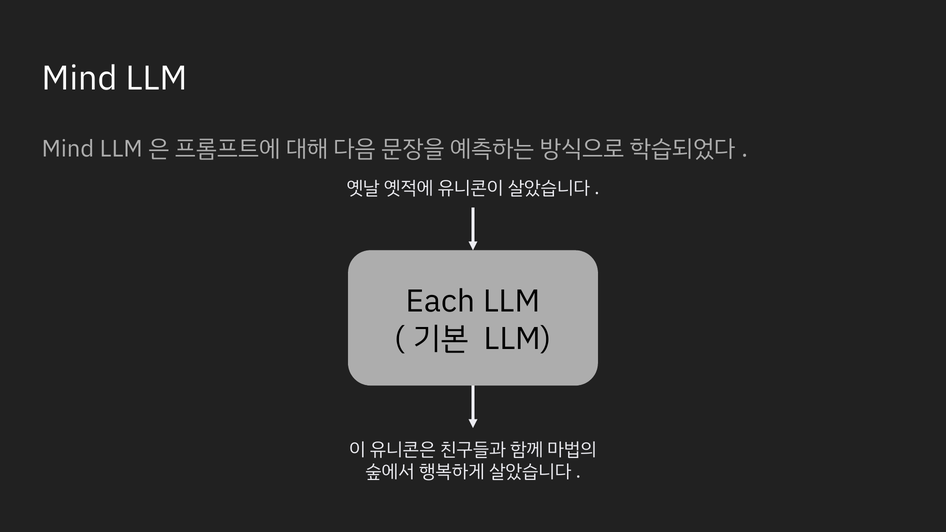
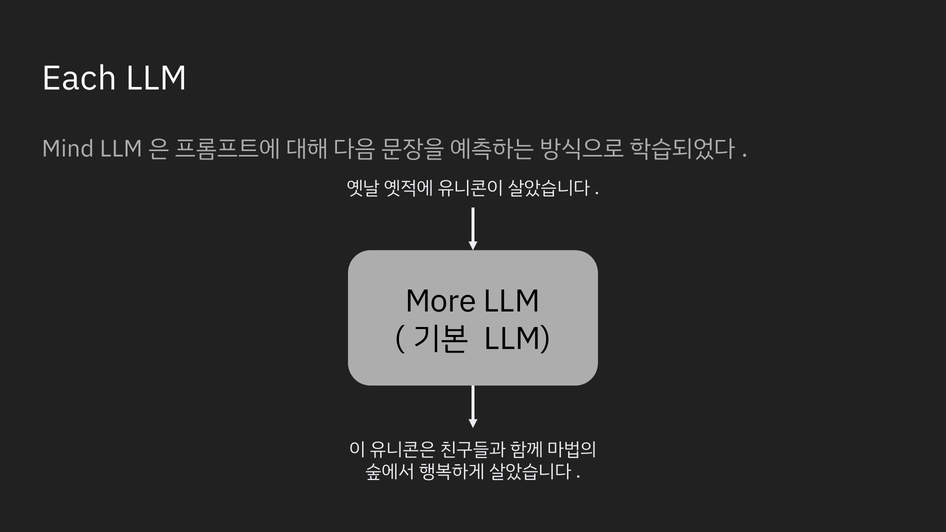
Mind at (80, 78): Mind -> Each
Each: Each -> More
